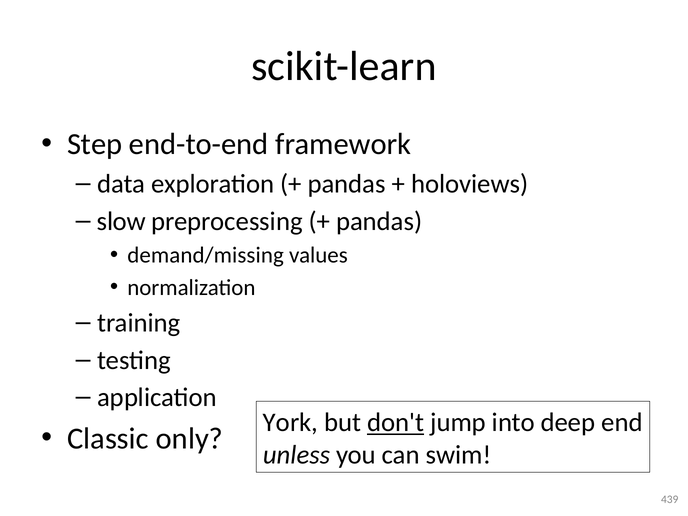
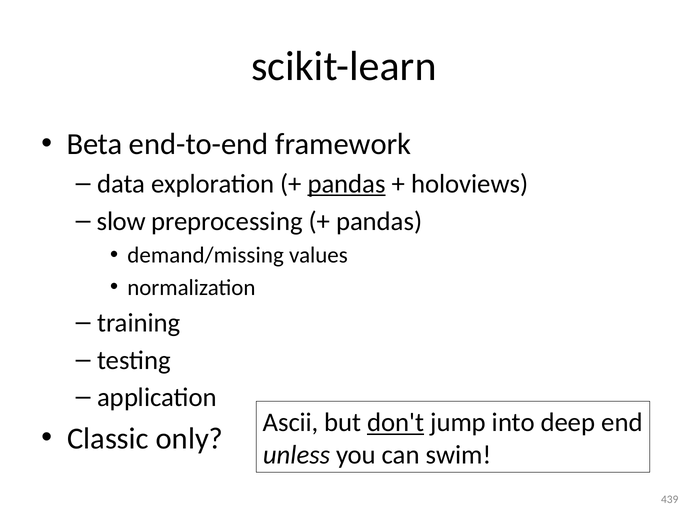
Step: Step -> Beta
pandas at (347, 184) underline: none -> present
York: York -> Ascii
